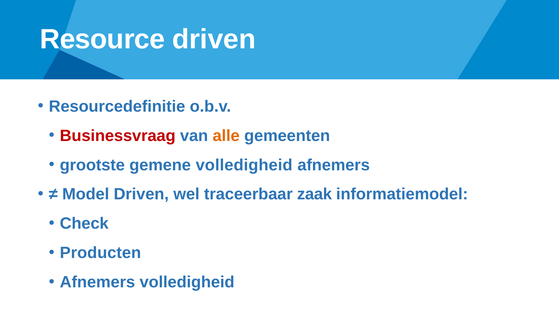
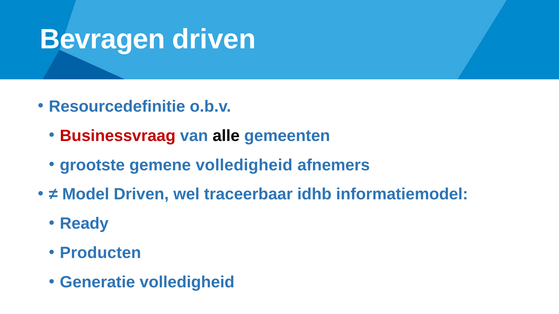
Resource: Resource -> Bevragen
alle colour: orange -> black
zaak: zaak -> idhb
Check: Check -> Ready
Afnemers at (97, 283): Afnemers -> Generatie
